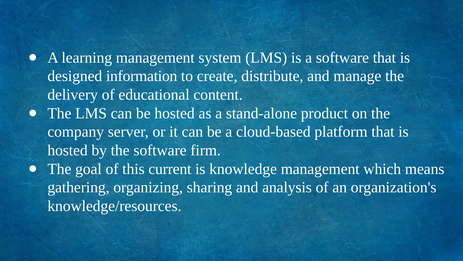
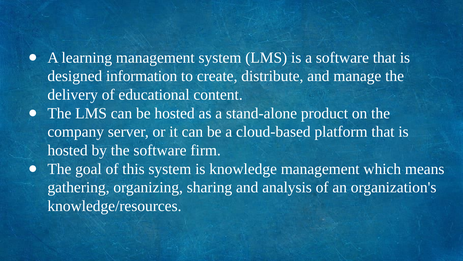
this current: current -> system
